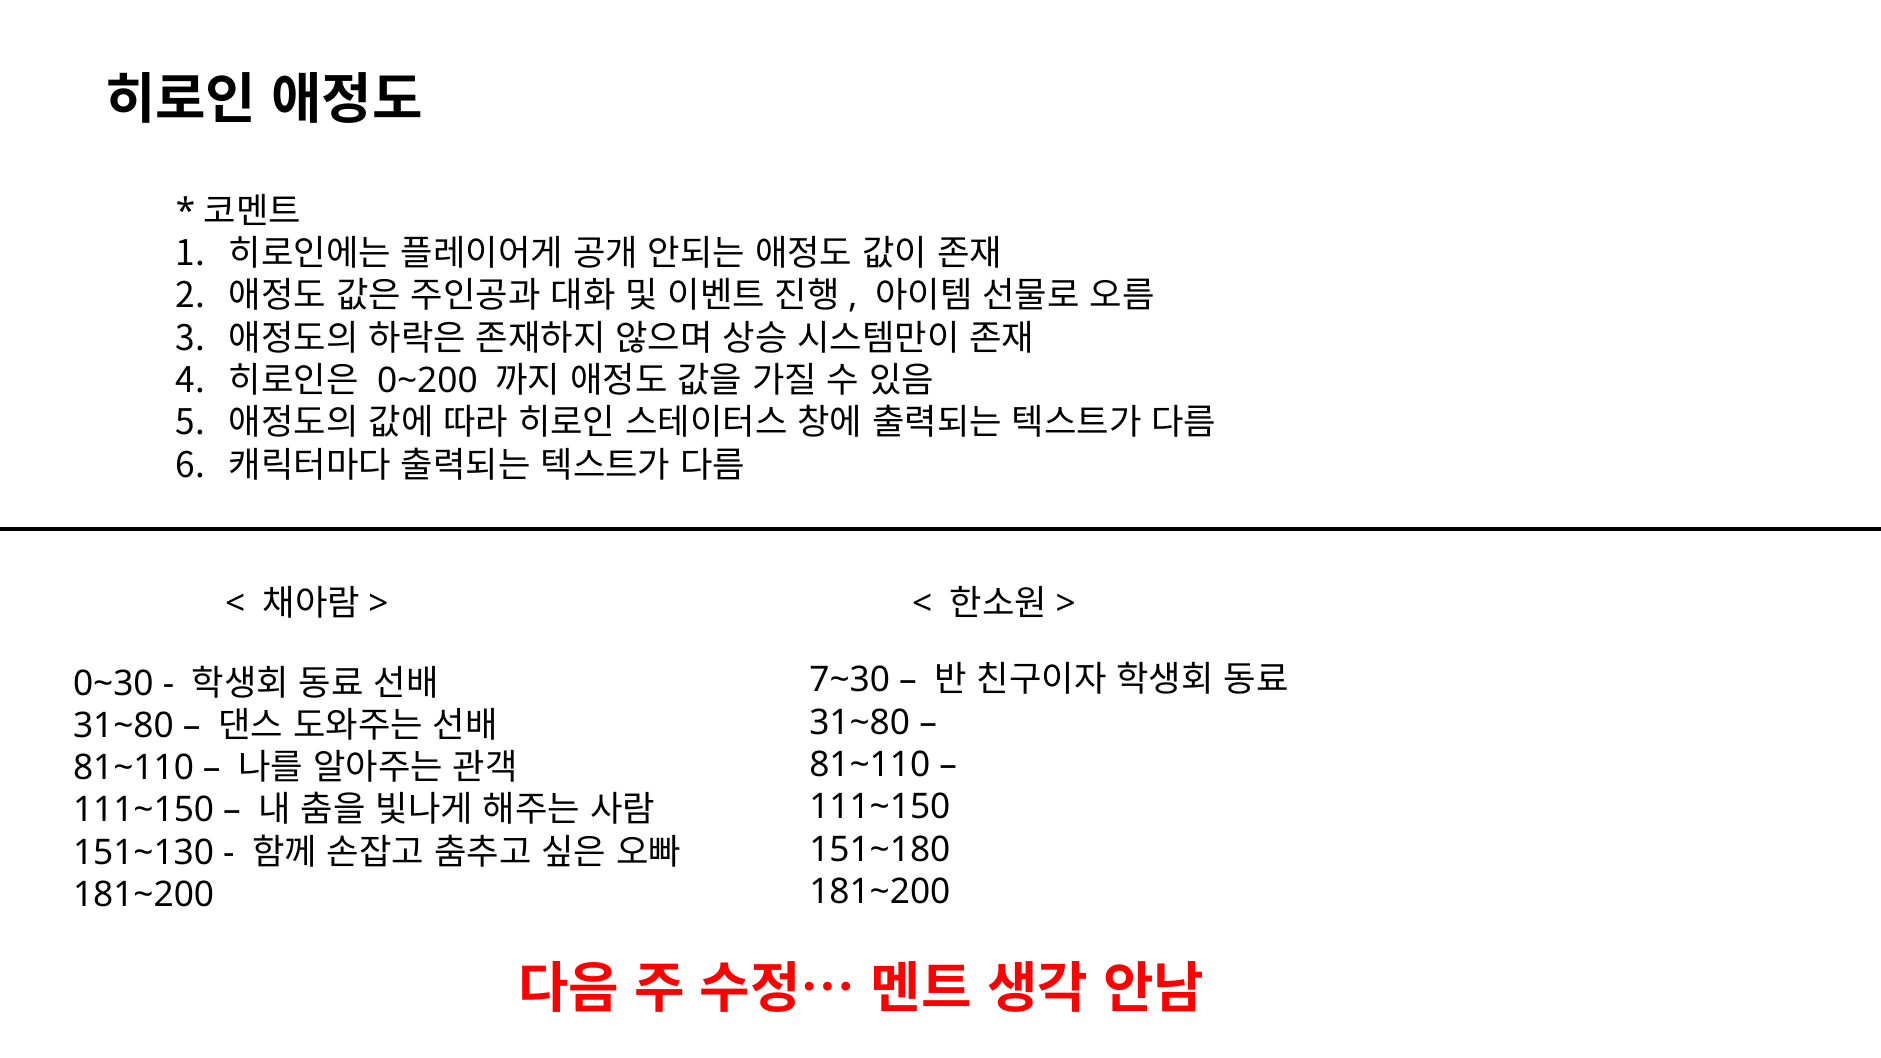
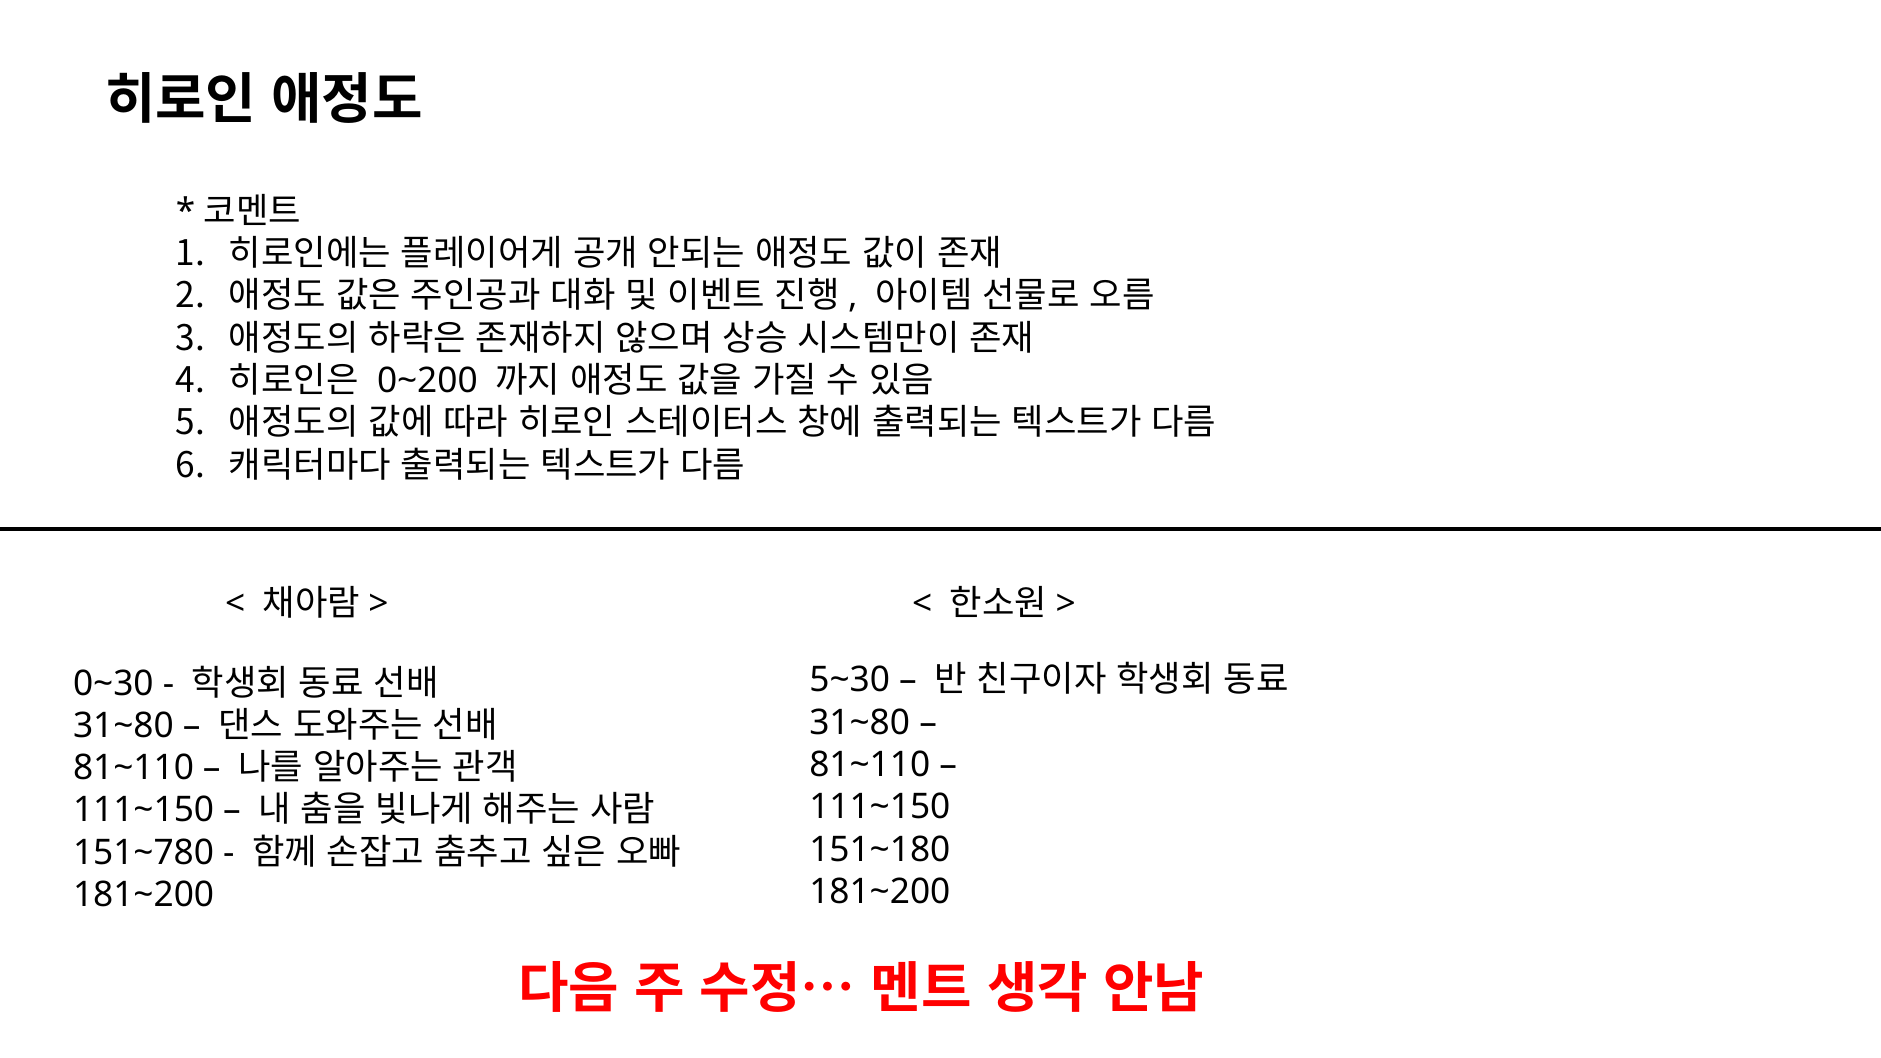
7~30: 7~30 -> 5~30
151~130: 151~130 -> 151~780
